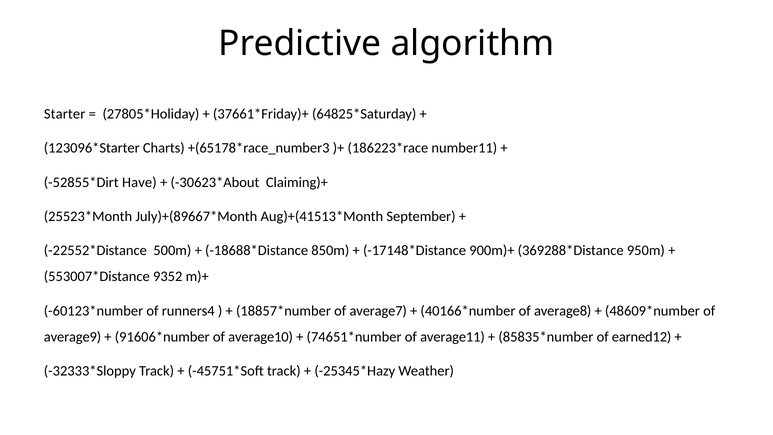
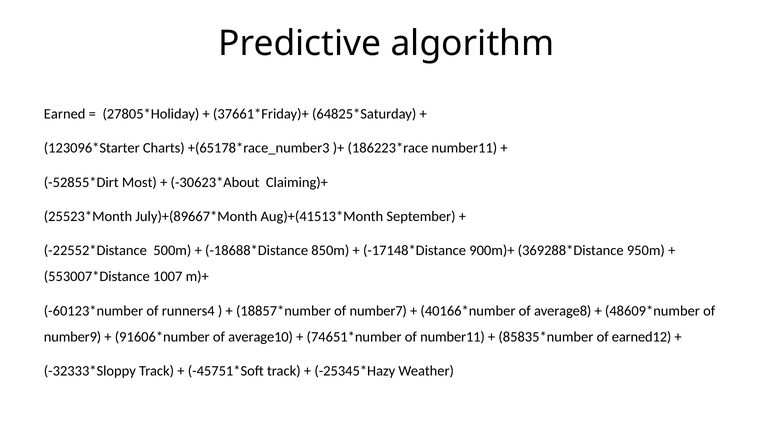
Starter: Starter -> Earned
Have: Have -> Most
9352: 9352 -> 1007
average7: average7 -> number7
average9: average9 -> number9
of average11: average11 -> number11
